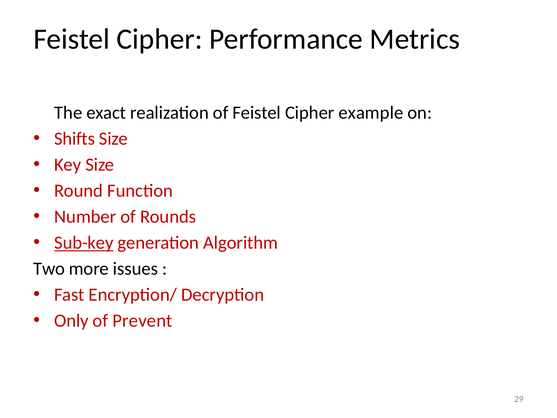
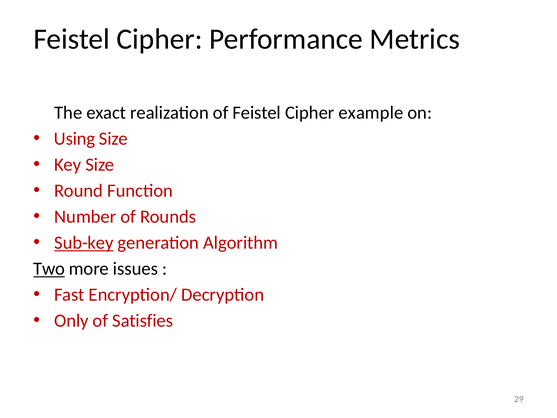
Shifts: Shifts -> Using
Two underline: none -> present
Prevent: Prevent -> Satisfies
